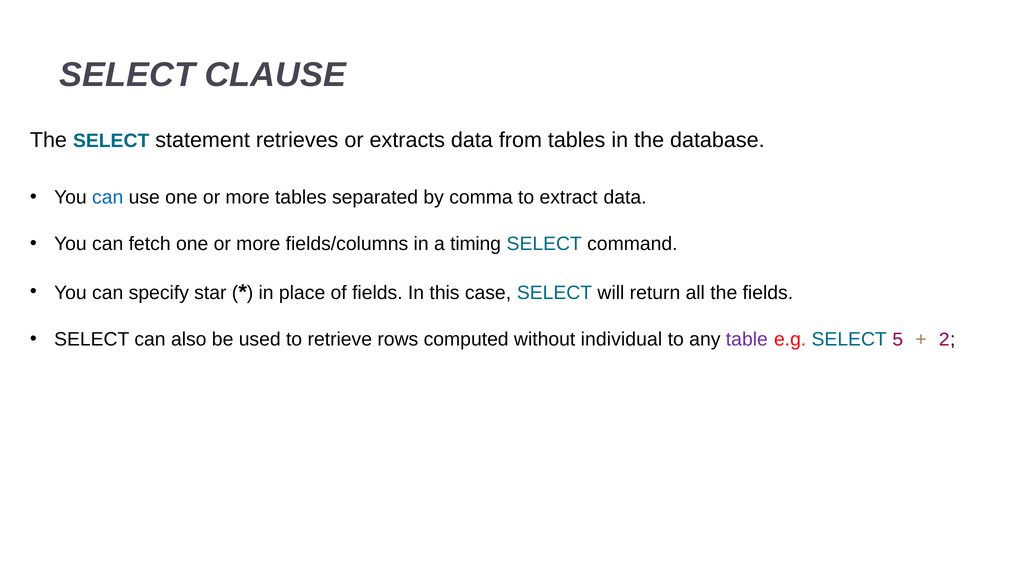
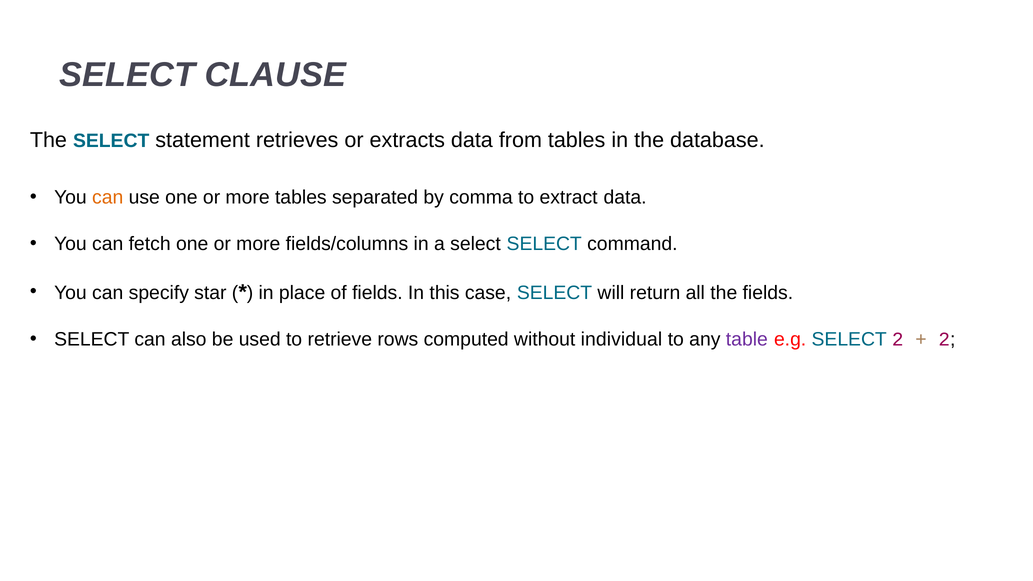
can at (108, 198) colour: blue -> orange
a timing: timing -> select
SELECT 5: 5 -> 2
